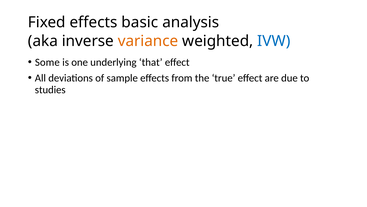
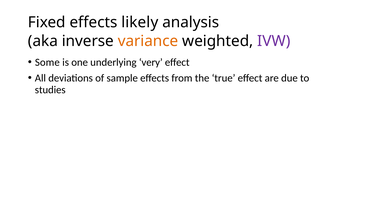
basic: basic -> likely
IVW colour: blue -> purple
that: that -> very
